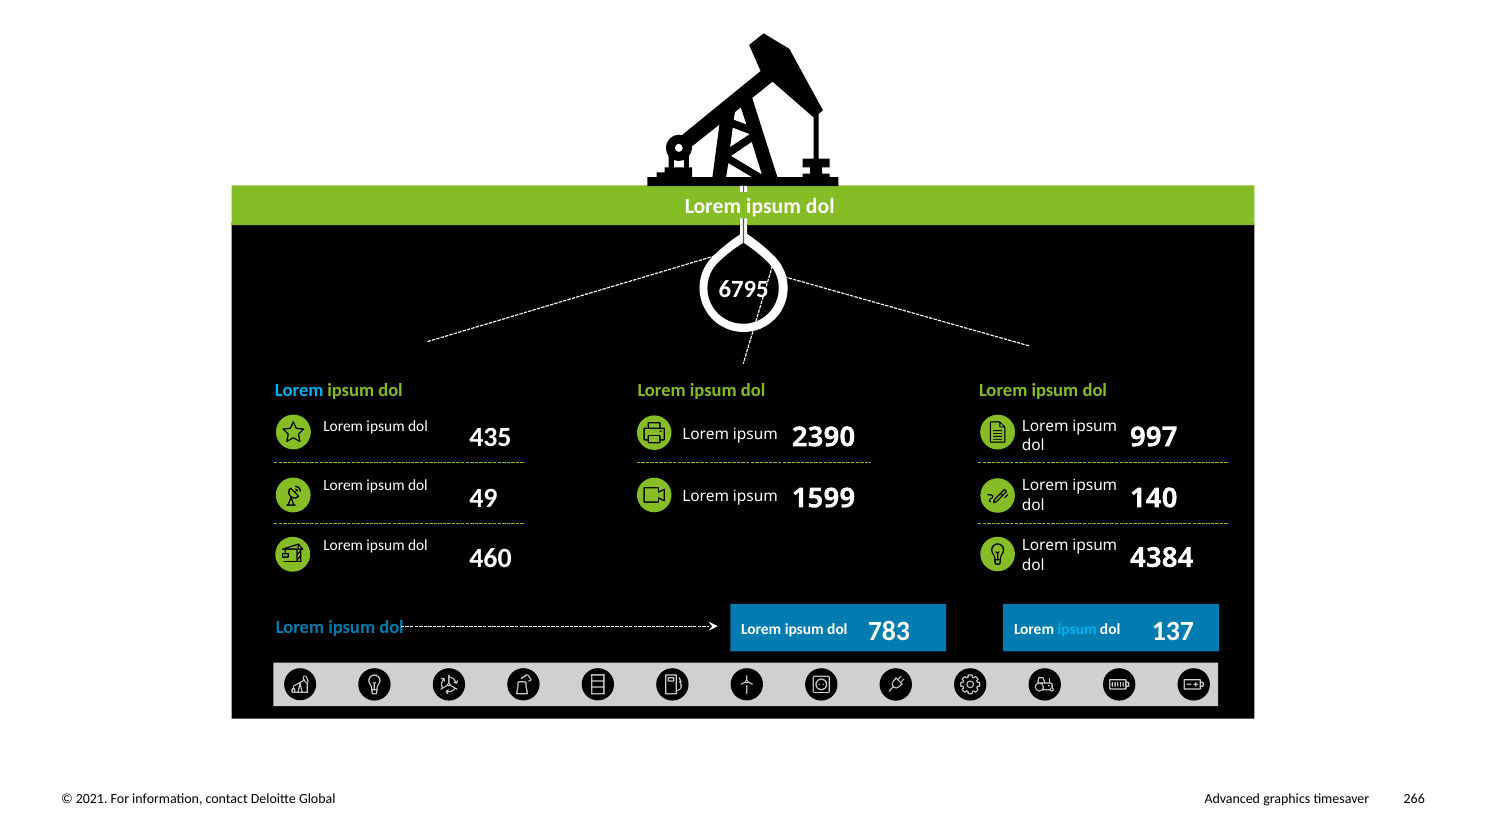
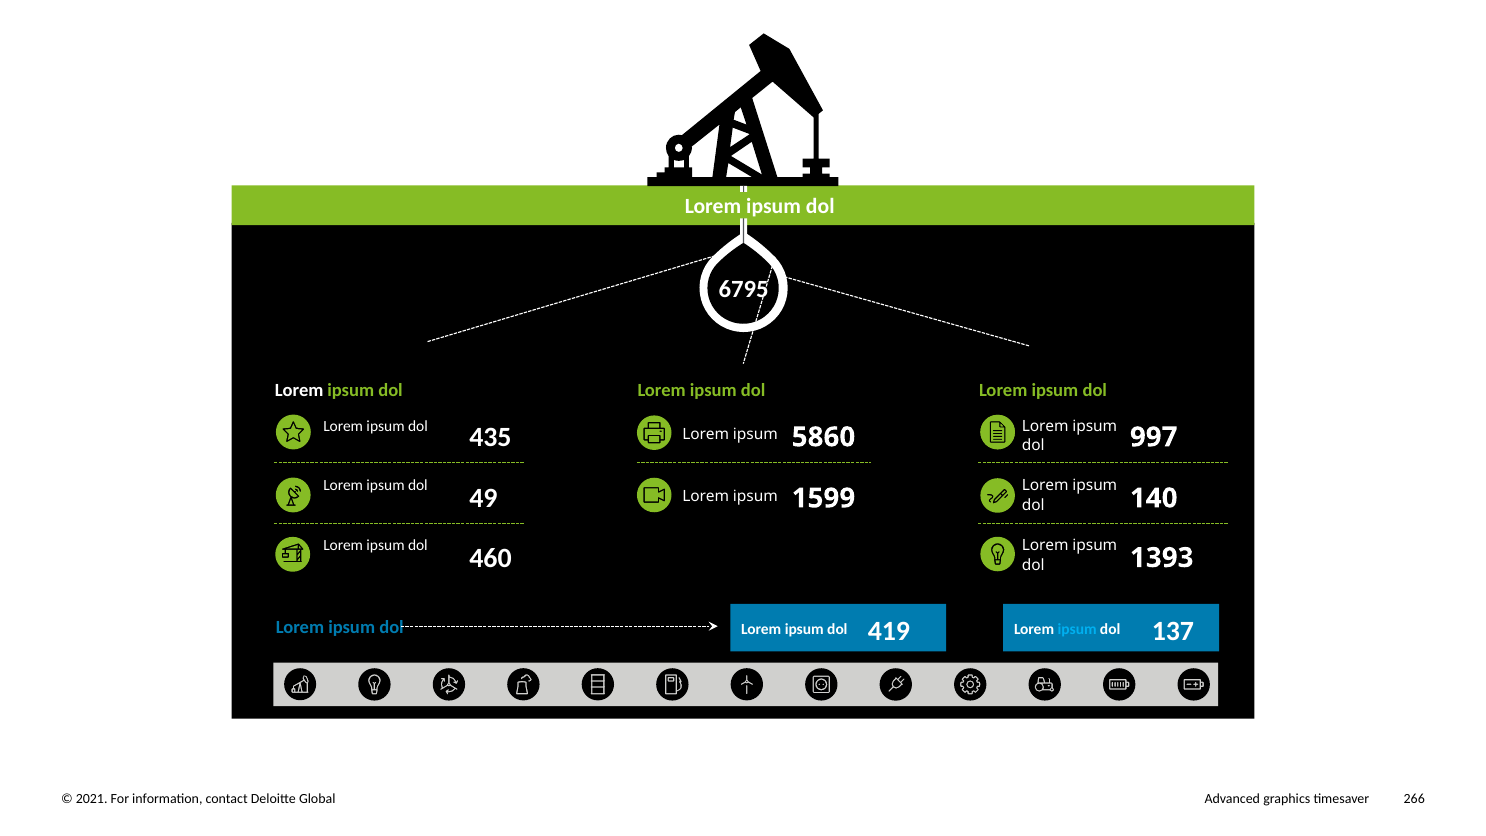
Lorem at (299, 390) colour: light blue -> white
2390: 2390 -> 5860
4384: 4384 -> 1393
783: 783 -> 419
